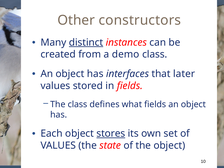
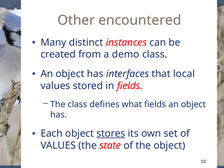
constructors: constructors -> encountered
distinct underline: present -> none
later: later -> local
